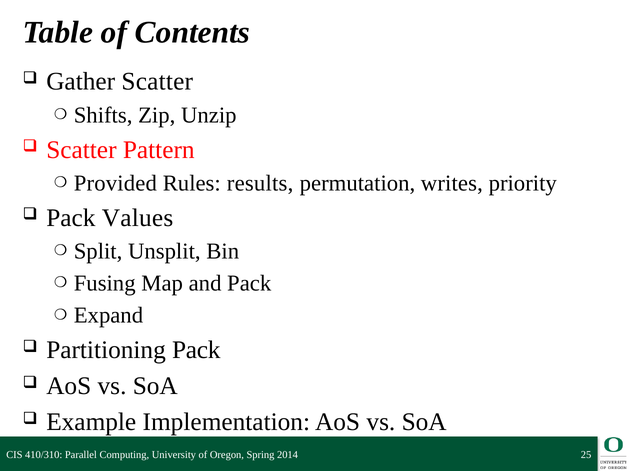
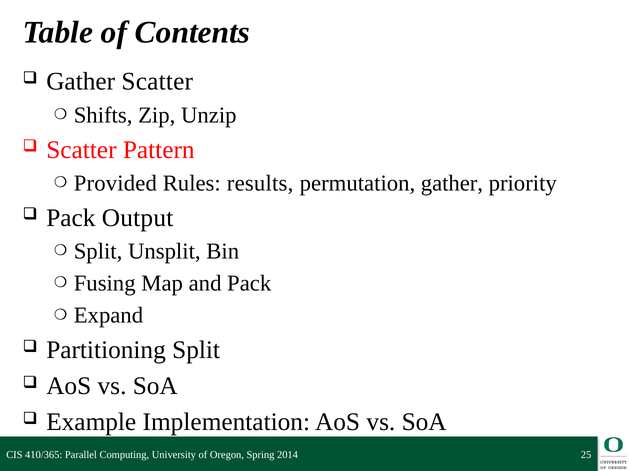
permutation writes: writes -> gather
Values: Values -> Output
Partitioning Pack: Pack -> Split
410/310: 410/310 -> 410/365
